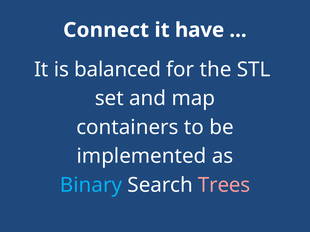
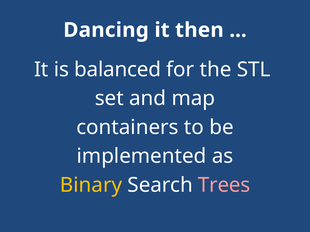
Connect: Connect -> Dancing
have: have -> then
Binary colour: light blue -> yellow
